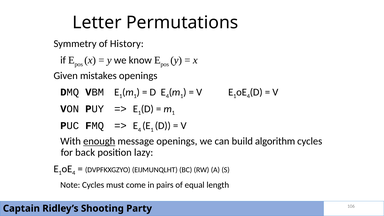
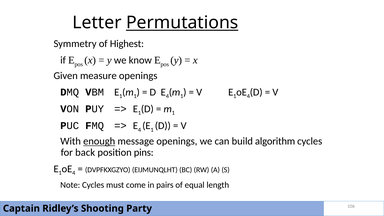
Permutations underline: none -> present
History: History -> Highest
mistakes: mistakes -> measure
lazy: lazy -> pins
